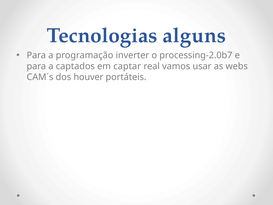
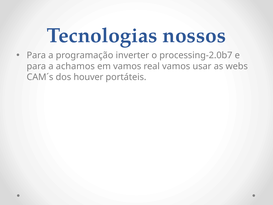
alguns: alguns -> nossos
captados: captados -> achamos
em captar: captar -> vamos
